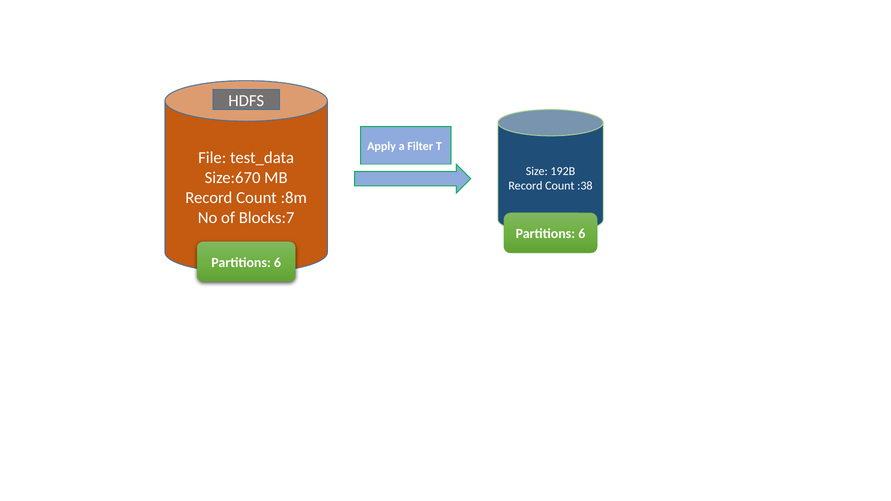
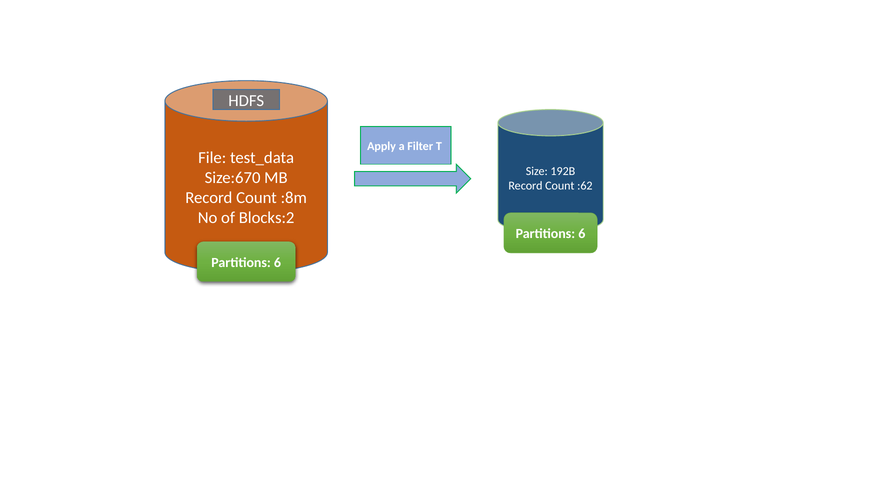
:38: :38 -> :62
Blocks:7: Blocks:7 -> Blocks:2
